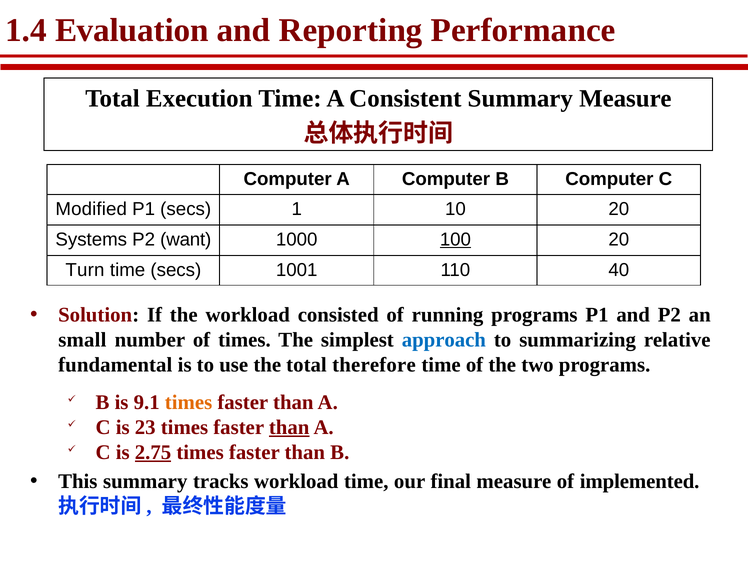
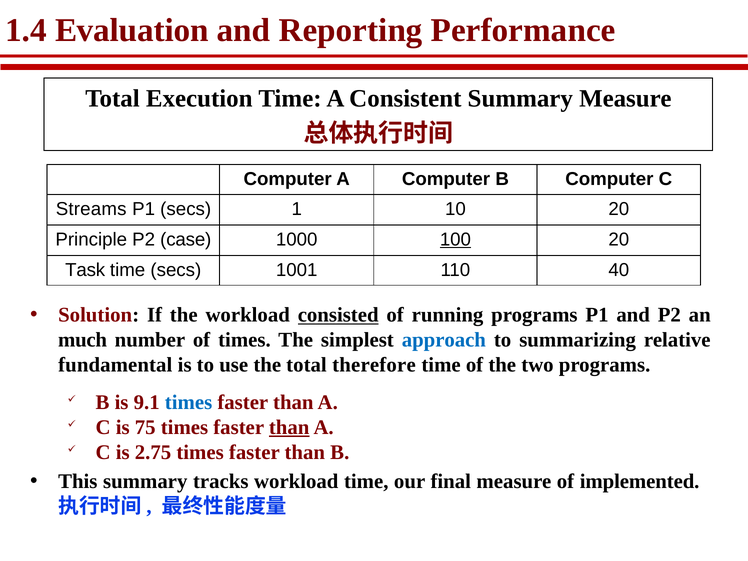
Modified: Modified -> Streams
Systems: Systems -> Principle
want: want -> case
Turn: Turn -> Task
consisted underline: none -> present
small: small -> much
times at (189, 402) colour: orange -> blue
23: 23 -> 75
2.75 underline: present -> none
